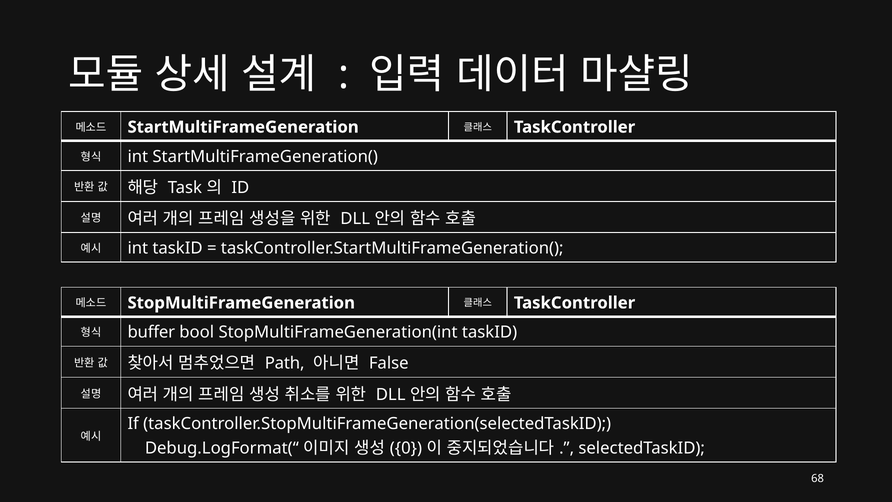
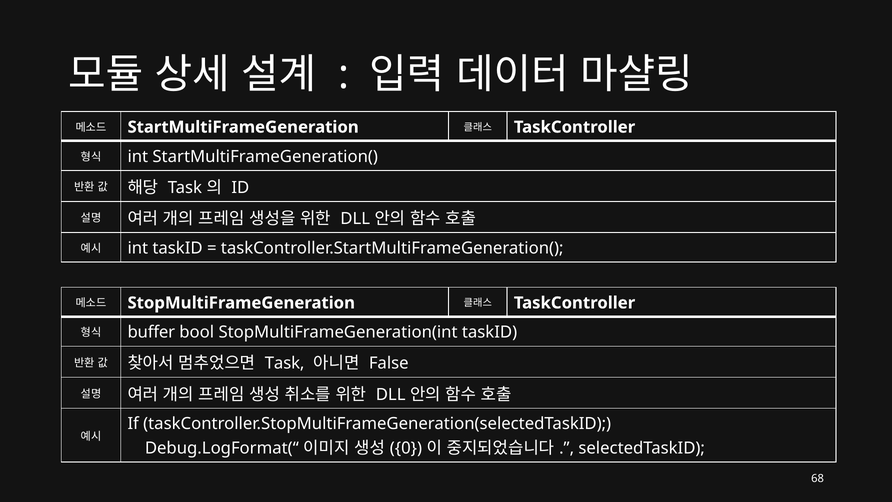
Path at (285, 363): Path -> Task
